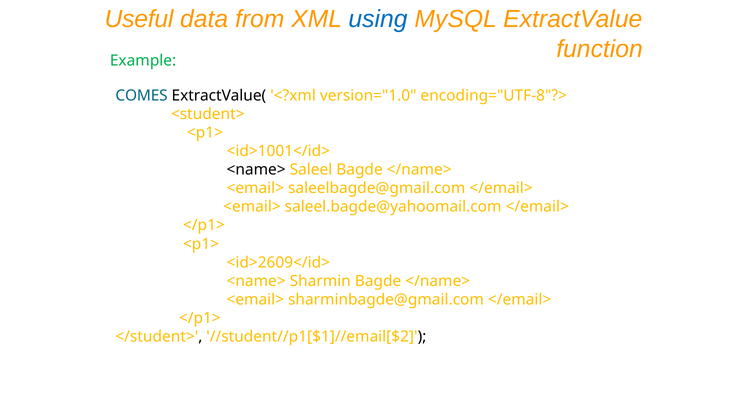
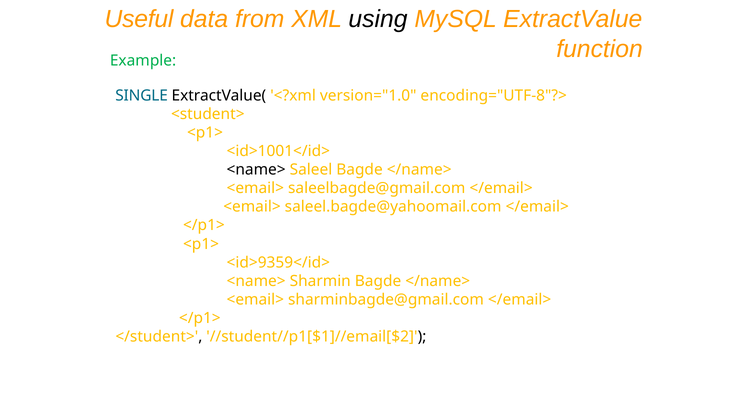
using colour: blue -> black
COMES: COMES -> SINGLE
<id>2609</id>: <id>2609</id> -> <id>9359</id>
